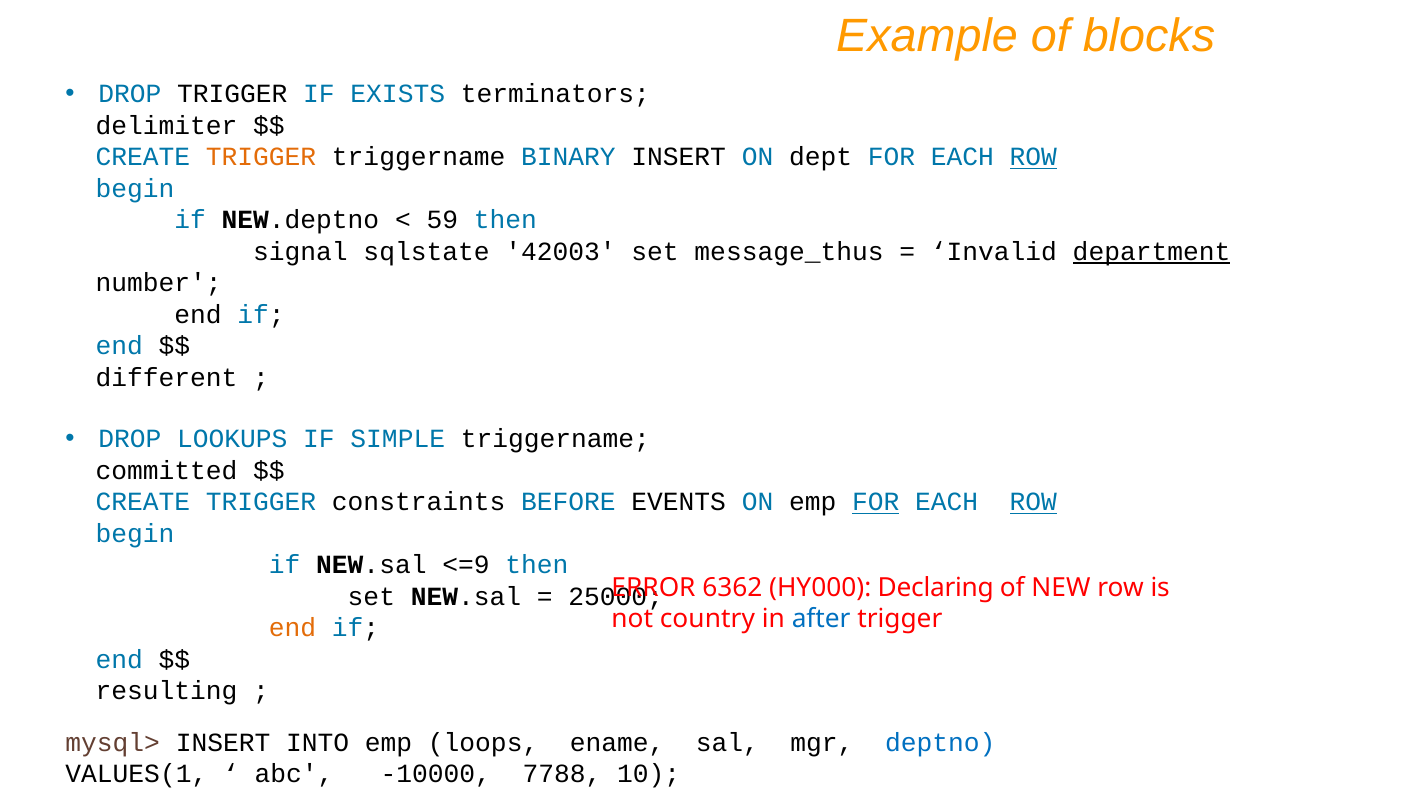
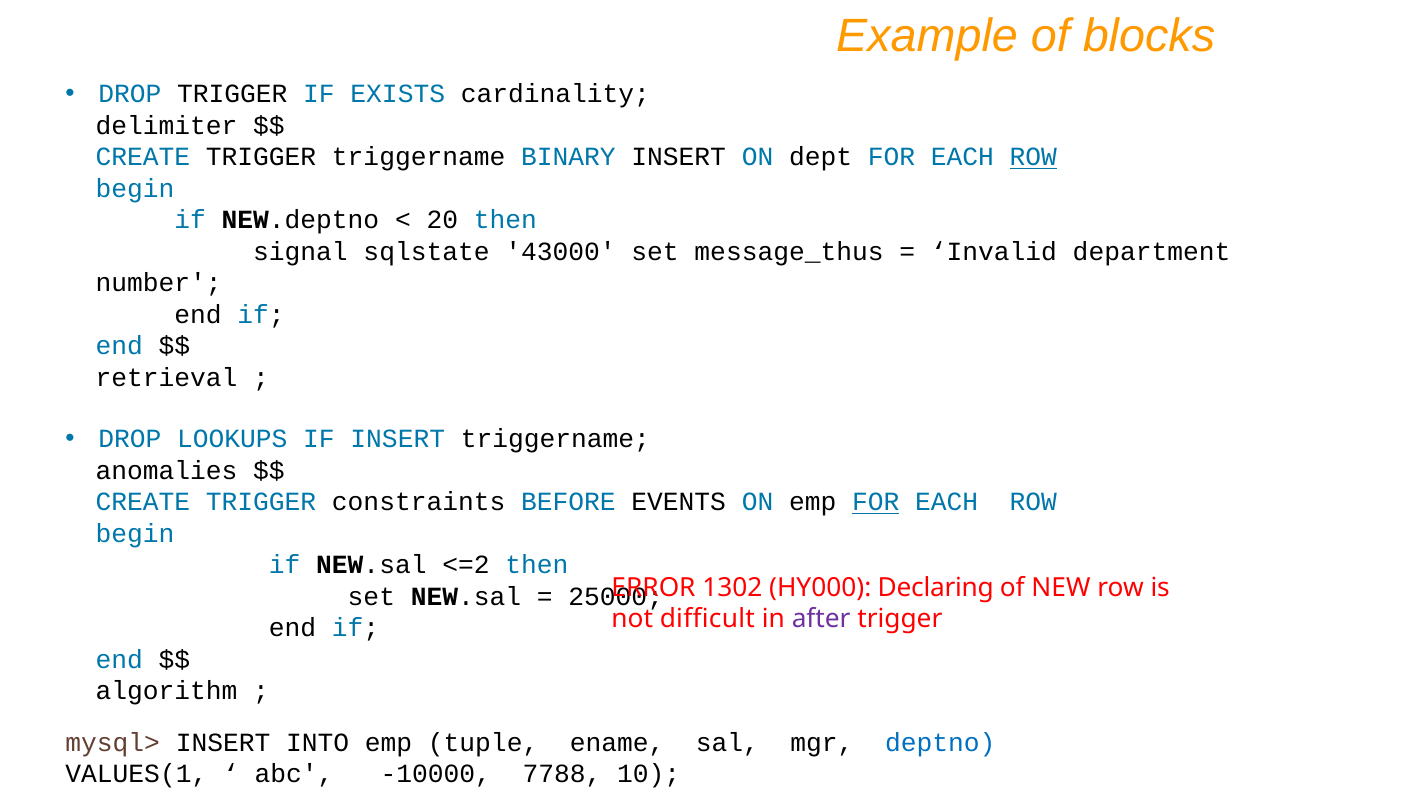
terminators: terminators -> cardinality
TRIGGER at (261, 157) colour: orange -> black
59: 59 -> 20
42003: 42003 -> 43000
department underline: present -> none
different: different -> retrieval
IF SIMPLE: SIMPLE -> INSERT
committed: committed -> anomalies
ROW at (1033, 502) underline: present -> none
<=9: <=9 -> <=2
6362: 6362 -> 1302
country: country -> difficult
after colour: blue -> purple
end at (293, 628) colour: orange -> black
resulting: resulting -> algorithm
loops: loops -> tuple
